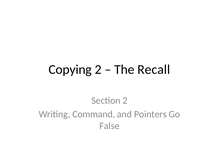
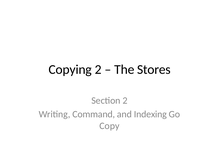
Recall: Recall -> Stores
Pointers: Pointers -> Indexing
False: False -> Copy
